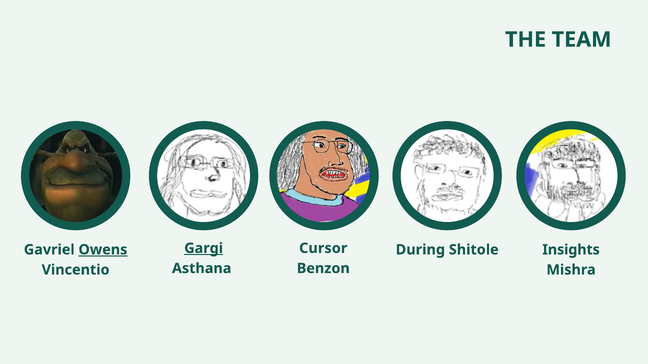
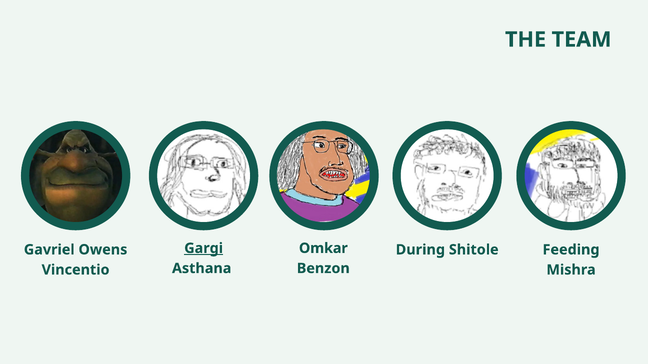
Cursor: Cursor -> Omkar
Owens underline: present -> none
Insights: Insights -> Feeding
